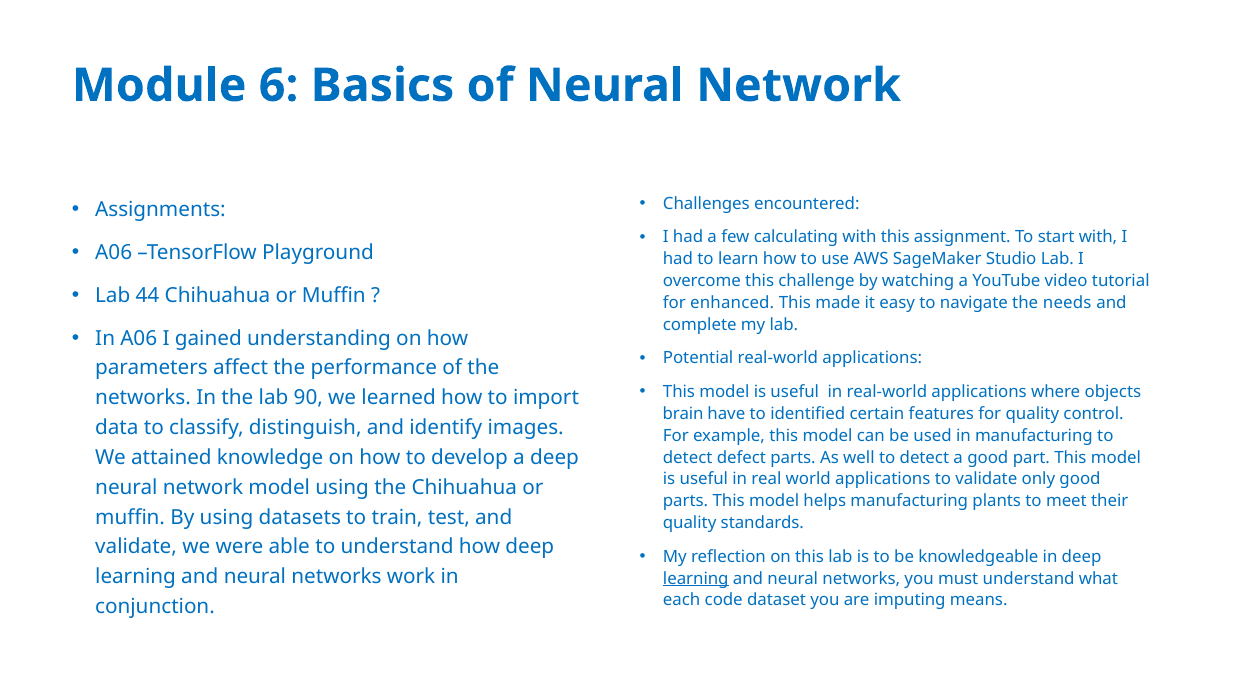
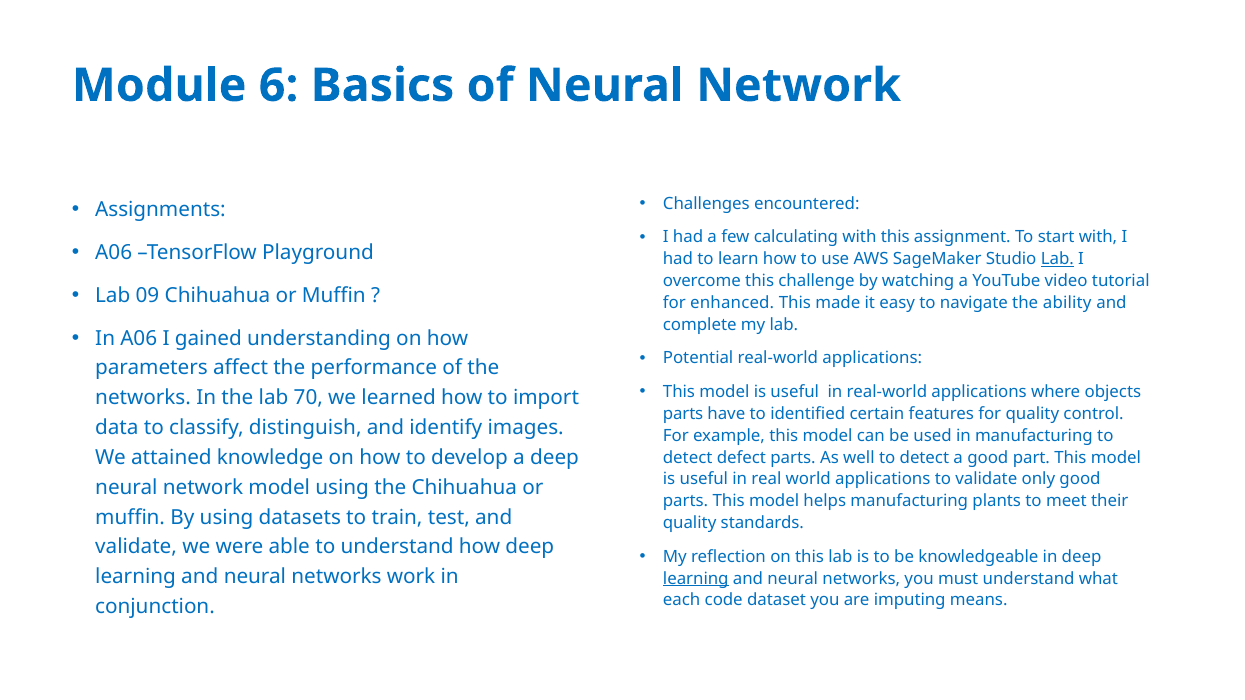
Lab at (1057, 259) underline: none -> present
44: 44 -> 09
needs: needs -> ability
90: 90 -> 70
brain at (683, 414): brain -> parts
